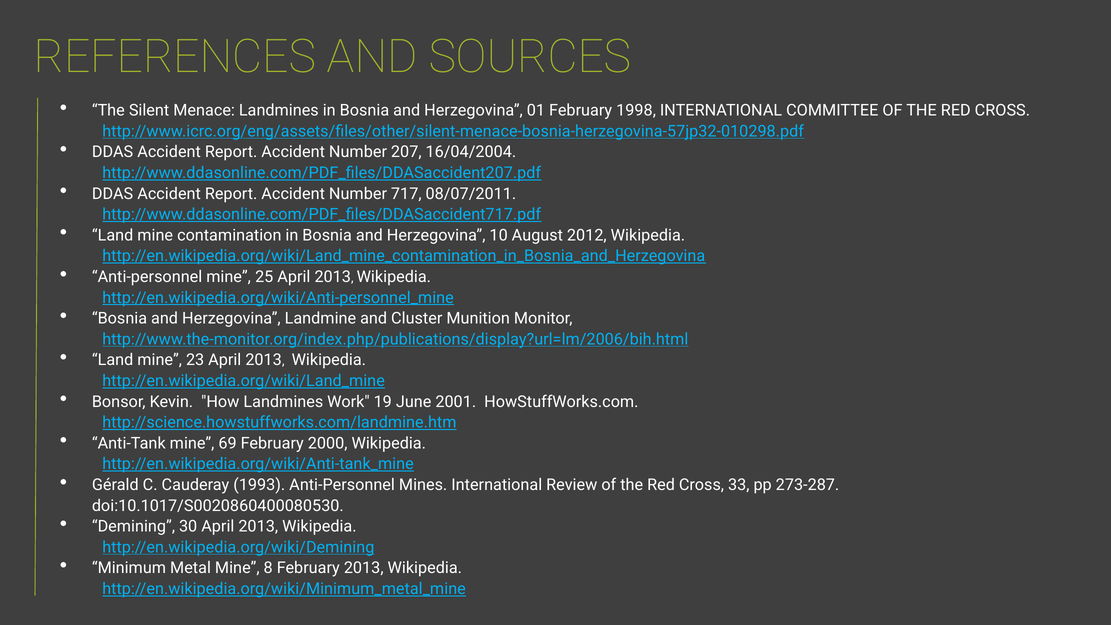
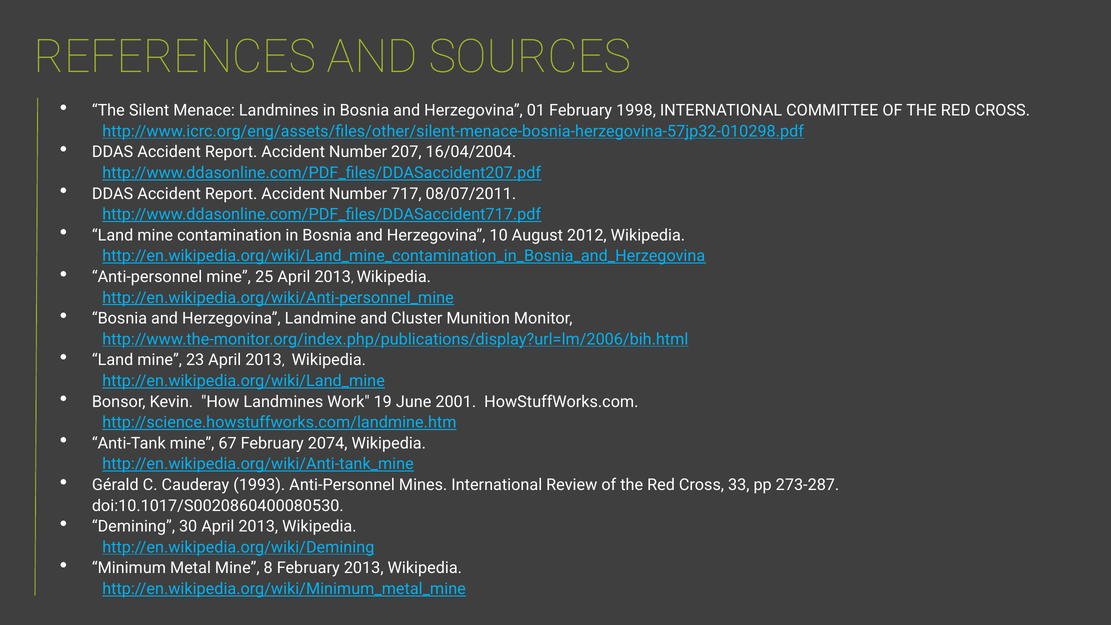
69: 69 -> 67
2000: 2000 -> 2074
